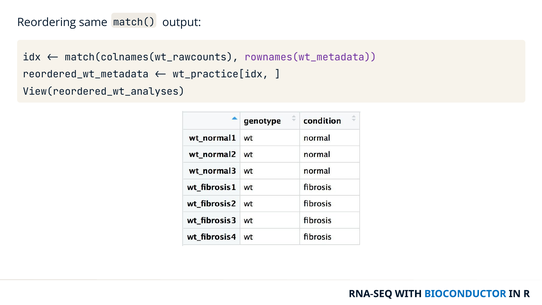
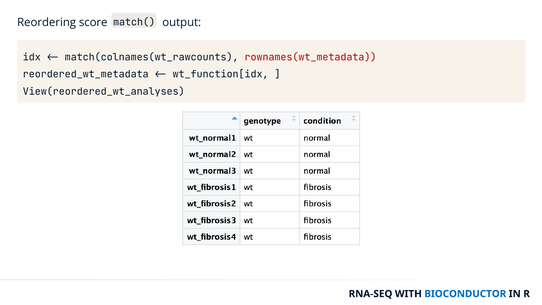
same: same -> score
rownames(wt_metadata colour: purple -> red
wt_practice[idx: wt_practice[idx -> wt_function[idx
